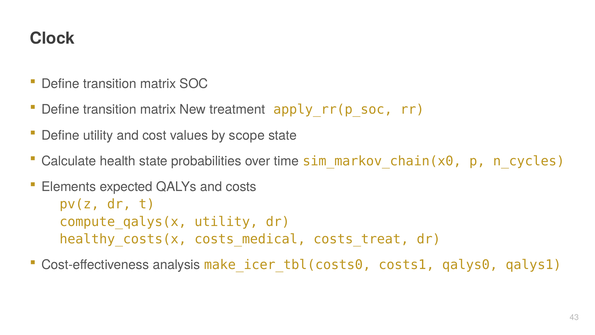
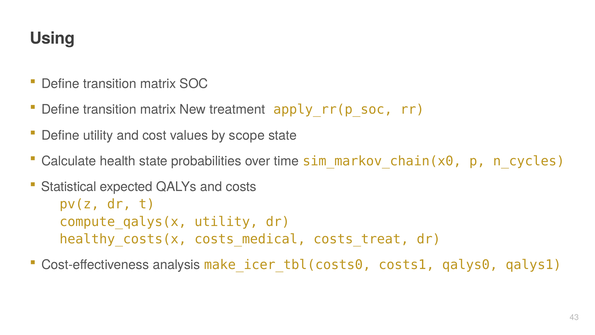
Clock: Clock -> Using
Elements: Elements -> Statistical
